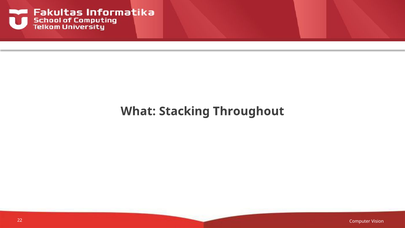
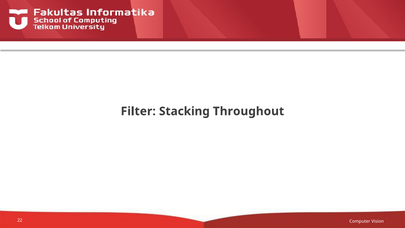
What: What -> Filter
